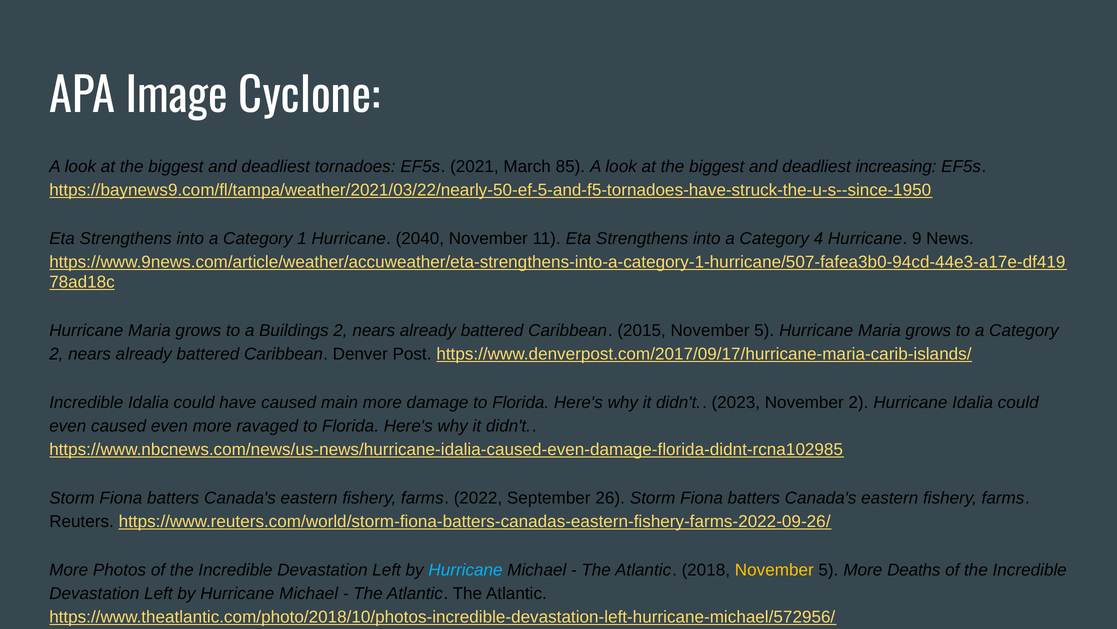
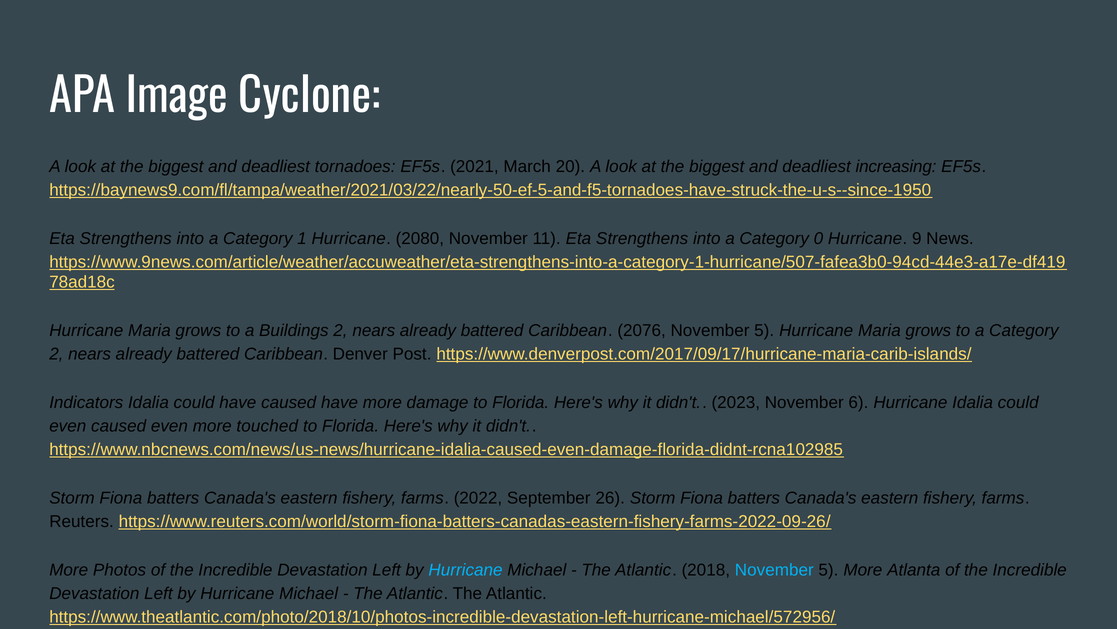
85: 85 -> 20
2040: 2040 -> 2080
4: 4 -> 0
2015: 2015 -> 2076
Incredible at (86, 402): Incredible -> Indicators
caused main: main -> have
November 2: 2 -> 6
ravaged: ravaged -> touched
November at (774, 569) colour: yellow -> light blue
Deaths: Deaths -> Atlanta
